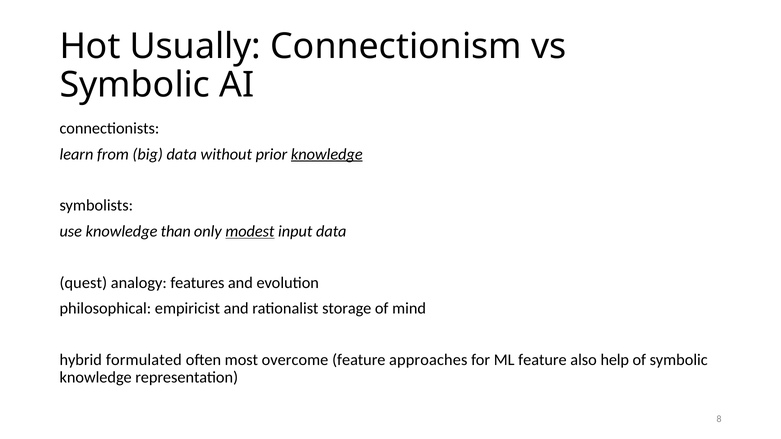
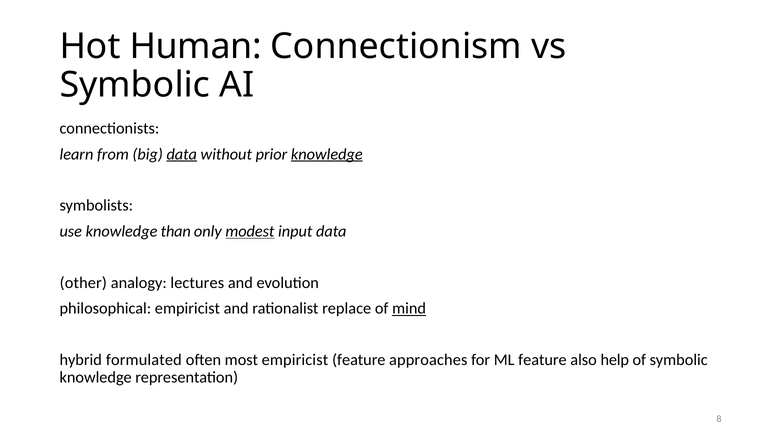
Usually: Usually -> Human
data at (182, 154) underline: none -> present
quest: quest -> other
features: features -> lectures
storage: storage -> replace
mind underline: none -> present
most overcome: overcome -> empiricist
